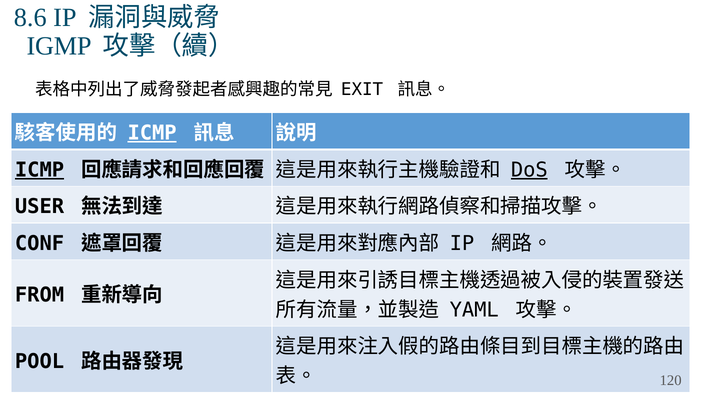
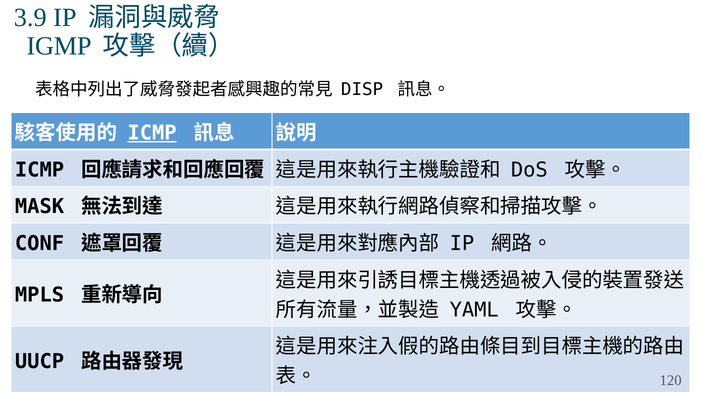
8.6: 8.6 -> 3.9
EXIT: EXIT -> DISP
ICMP at (40, 170) underline: present -> none
DoS underline: present -> none
USER: USER -> MASK
FROM: FROM -> MPLS
POOL: POOL -> UUCP
